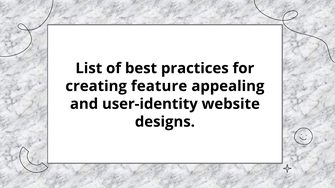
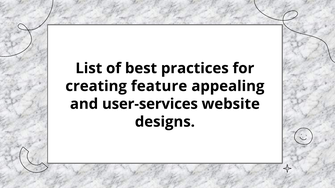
user-identity: user-identity -> user-services
